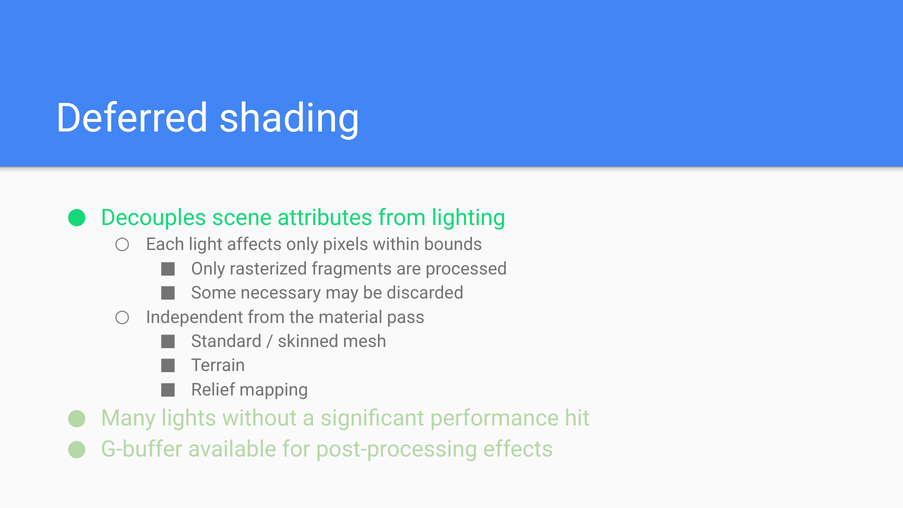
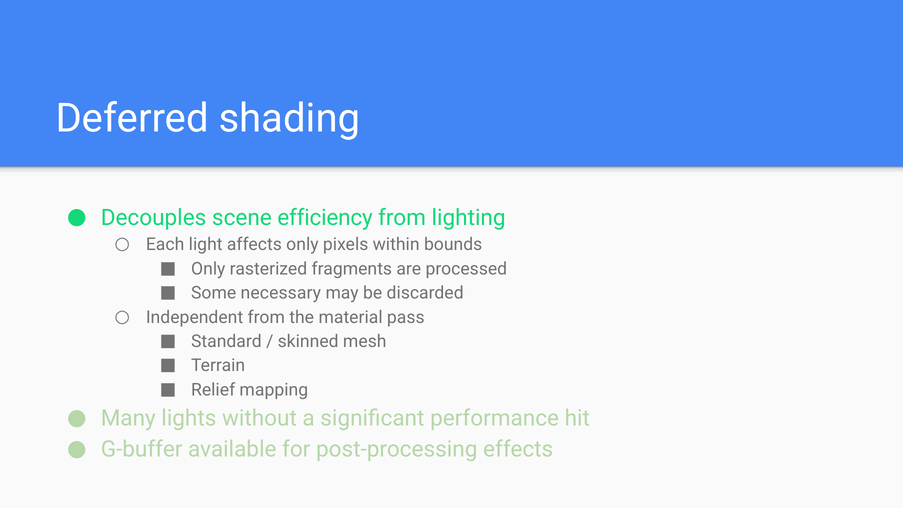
attributes: attributes -> efficiency
